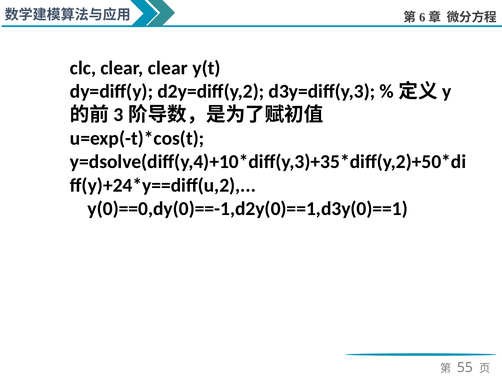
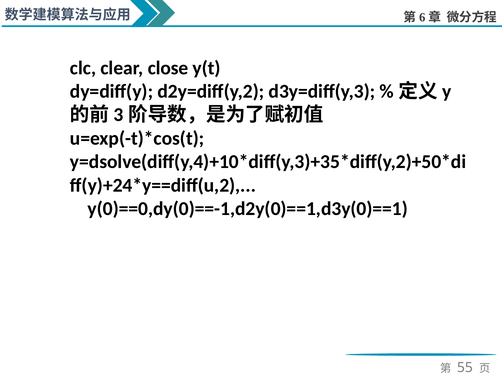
clear clear: clear -> close
